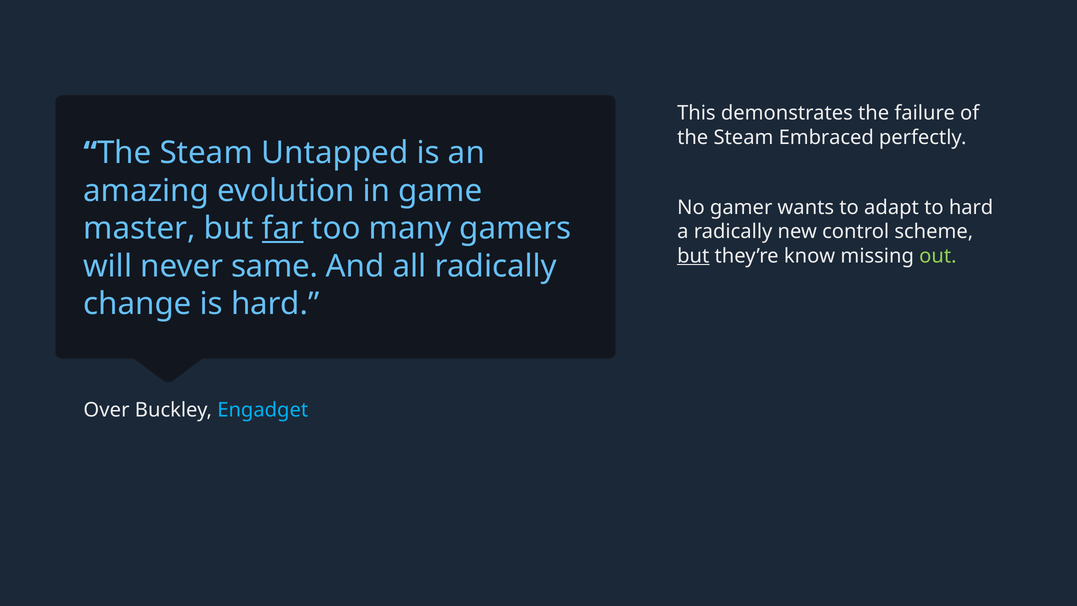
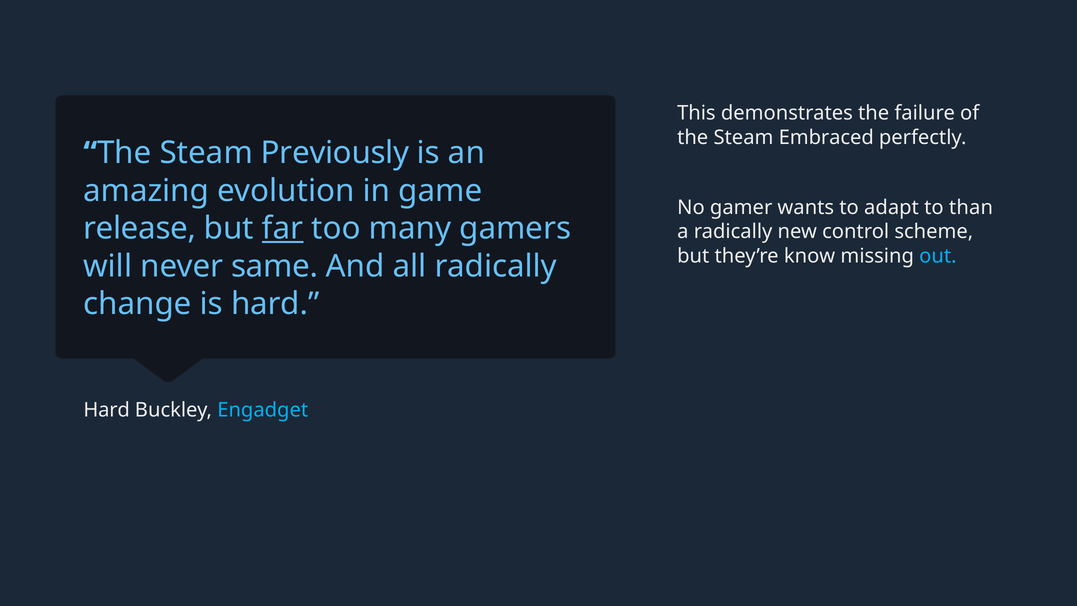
Untapped: Untapped -> Previously
to hard: hard -> than
master: master -> release
but at (693, 256) underline: present -> none
out colour: light green -> light blue
Over at (107, 410): Over -> Hard
